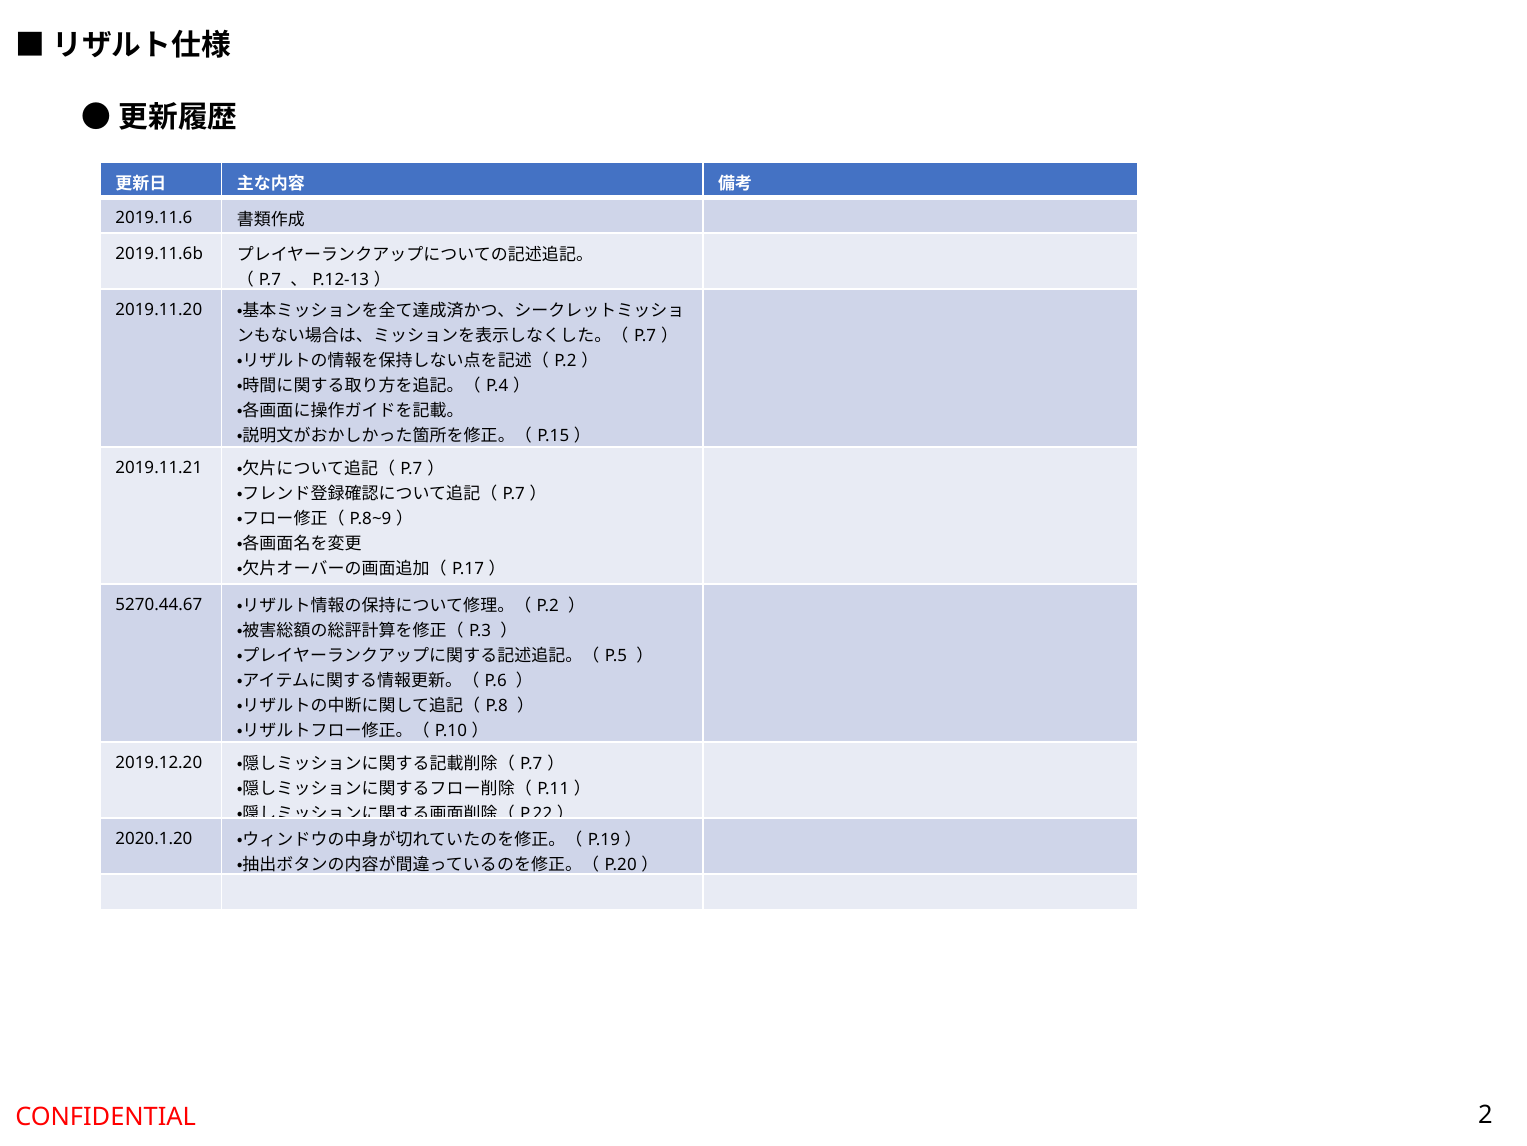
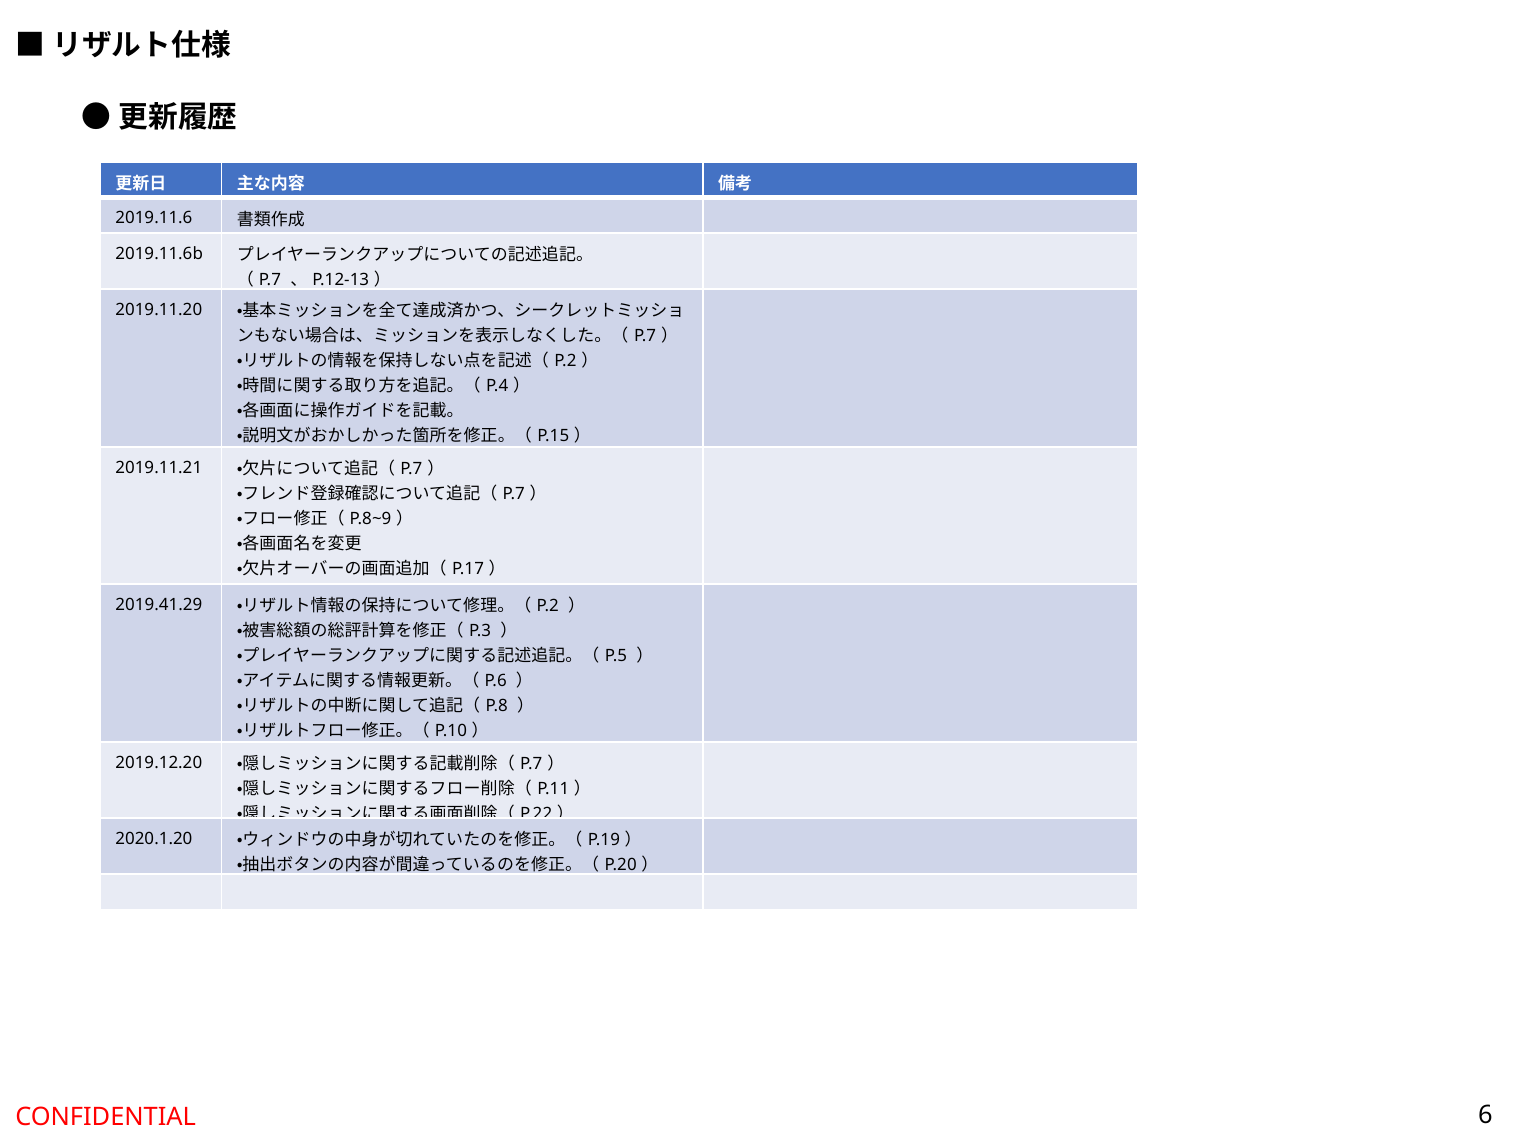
5270.44.67: 5270.44.67 -> 2019.41.29
2: 2 -> 6
